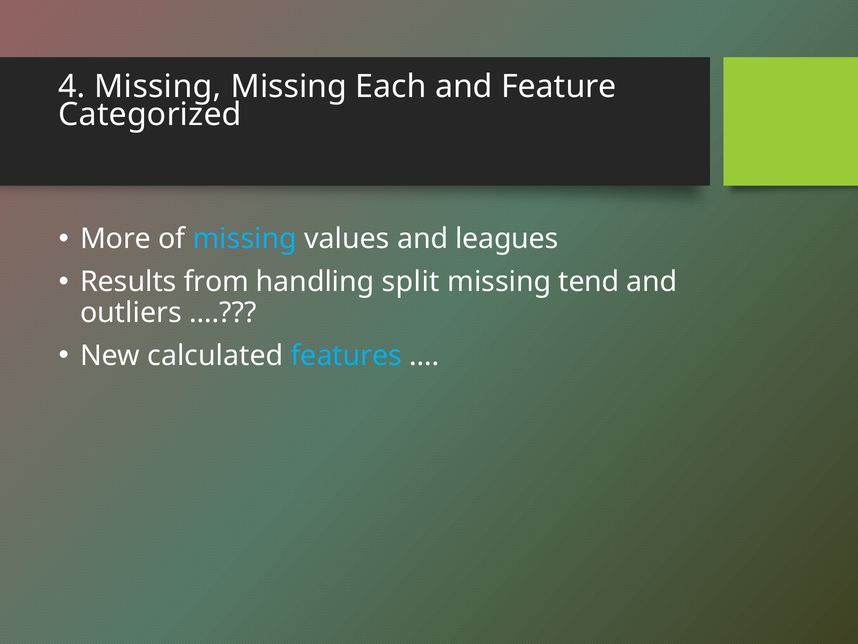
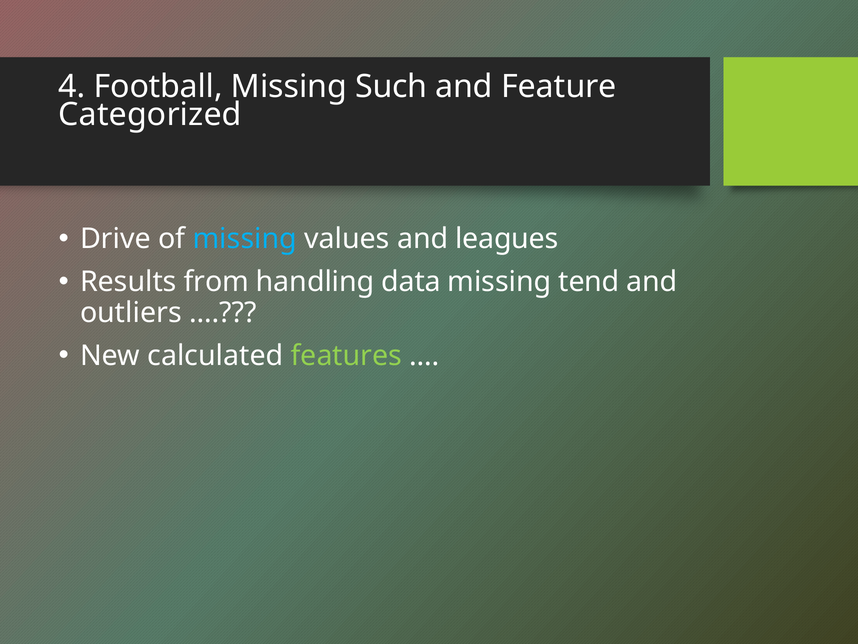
4 Missing: Missing -> Football
Each: Each -> Such
More: More -> Drive
split: split -> data
features colour: light blue -> light green
